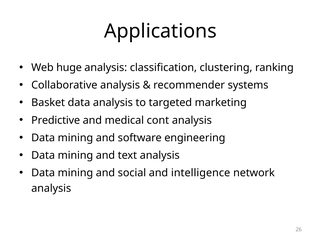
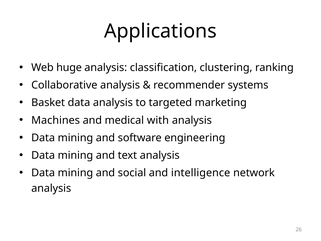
Predictive: Predictive -> Machines
cont: cont -> with
